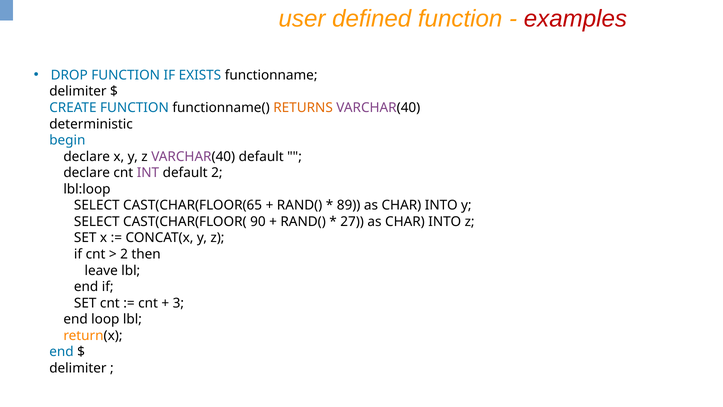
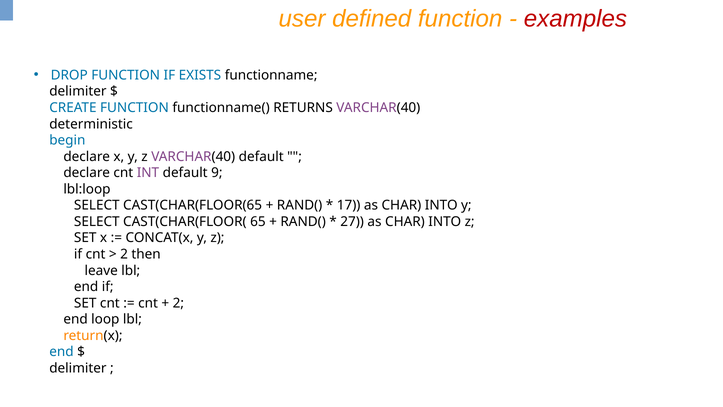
RETURNS colour: orange -> black
default 2: 2 -> 9
89: 89 -> 17
90: 90 -> 65
3 at (178, 303): 3 -> 2
